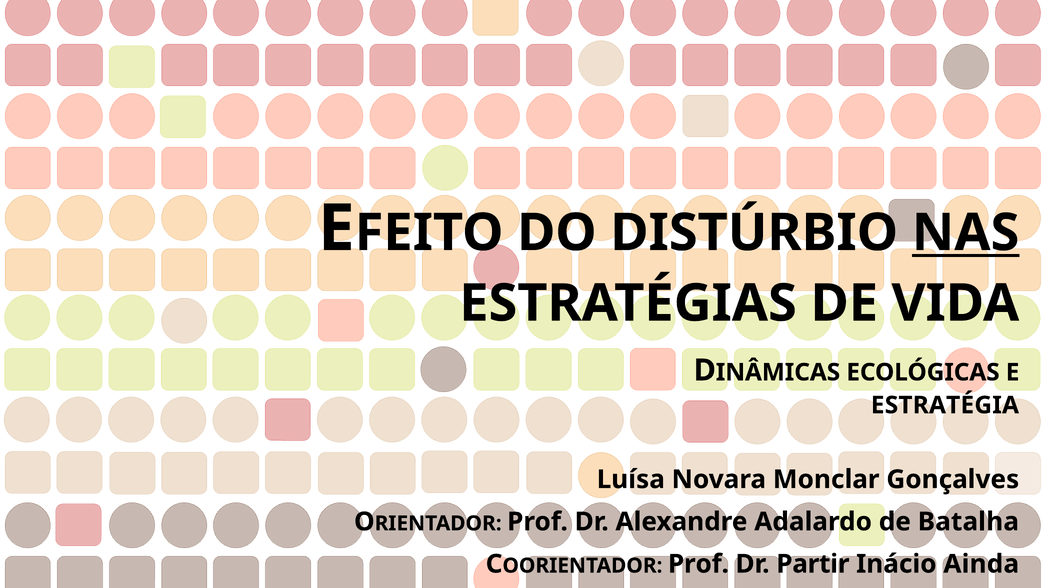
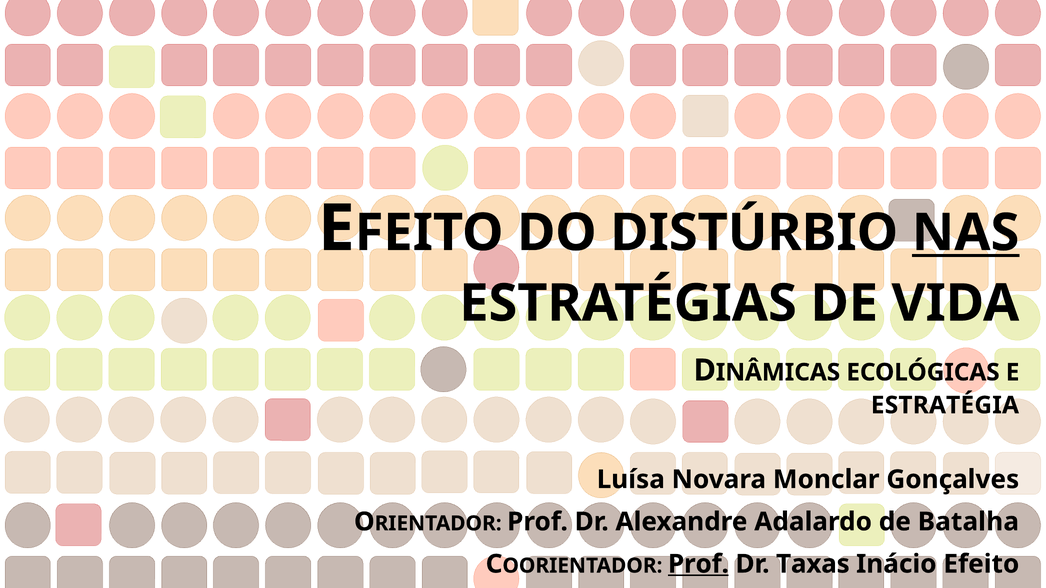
Prof at (698, 564) underline: none -> present
Partir: Partir -> Taxas
Ainda: Ainda -> Efeito
